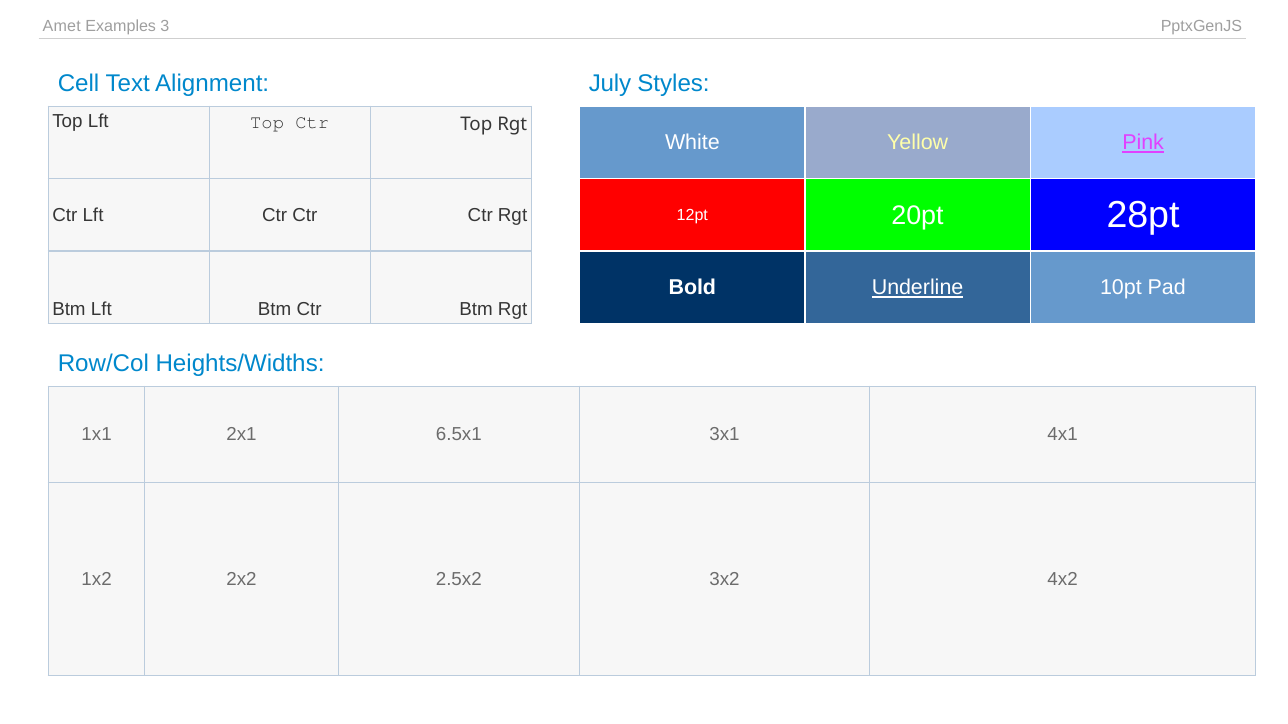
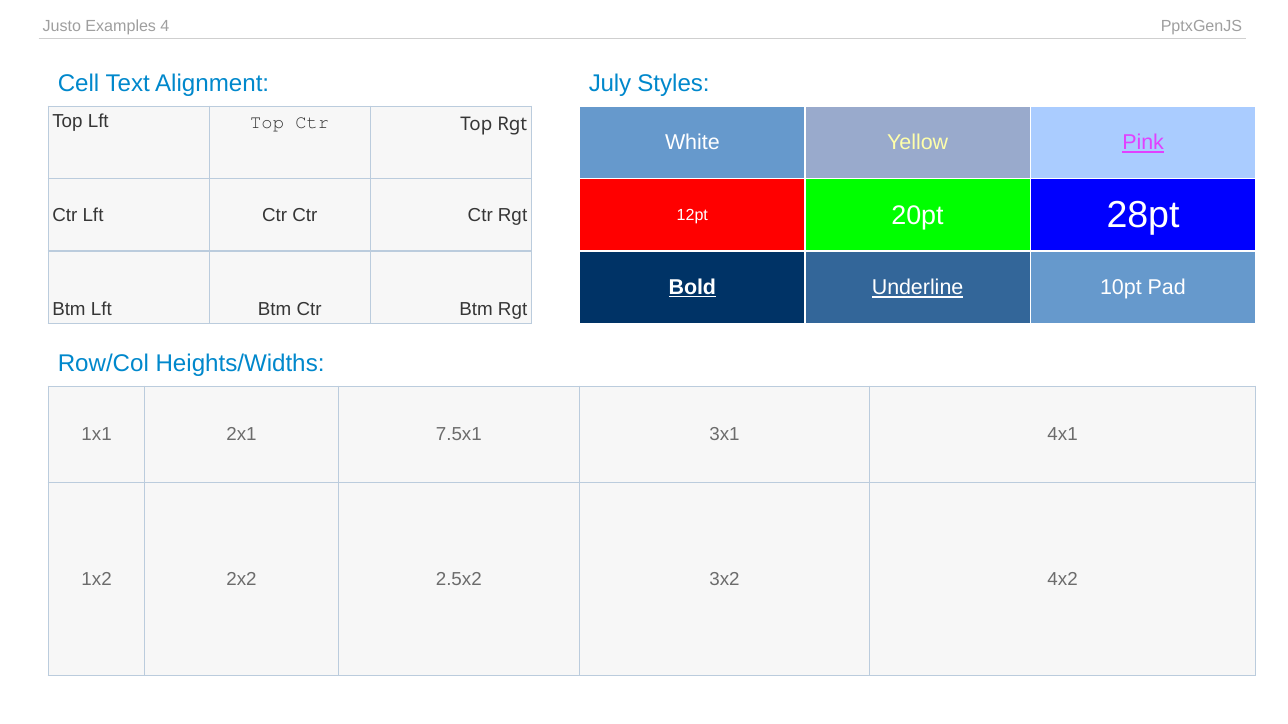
Amet: Amet -> Justo
3: 3 -> 4
Bold underline: none -> present
6.5x1: 6.5x1 -> 7.5x1
